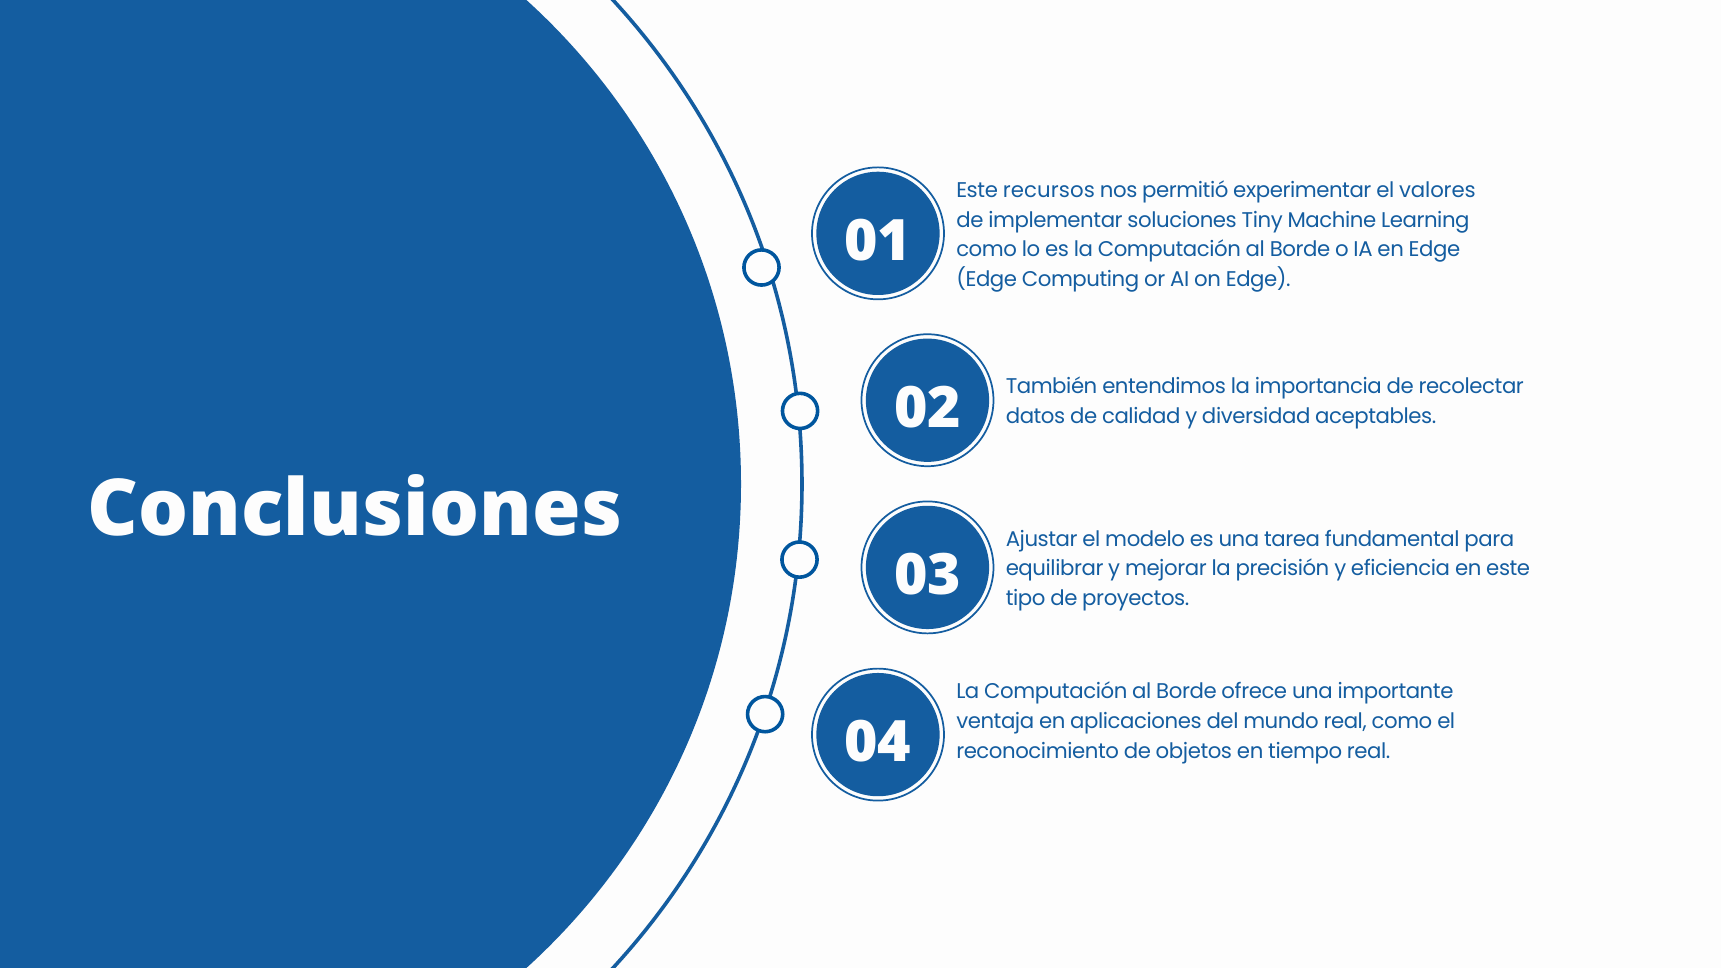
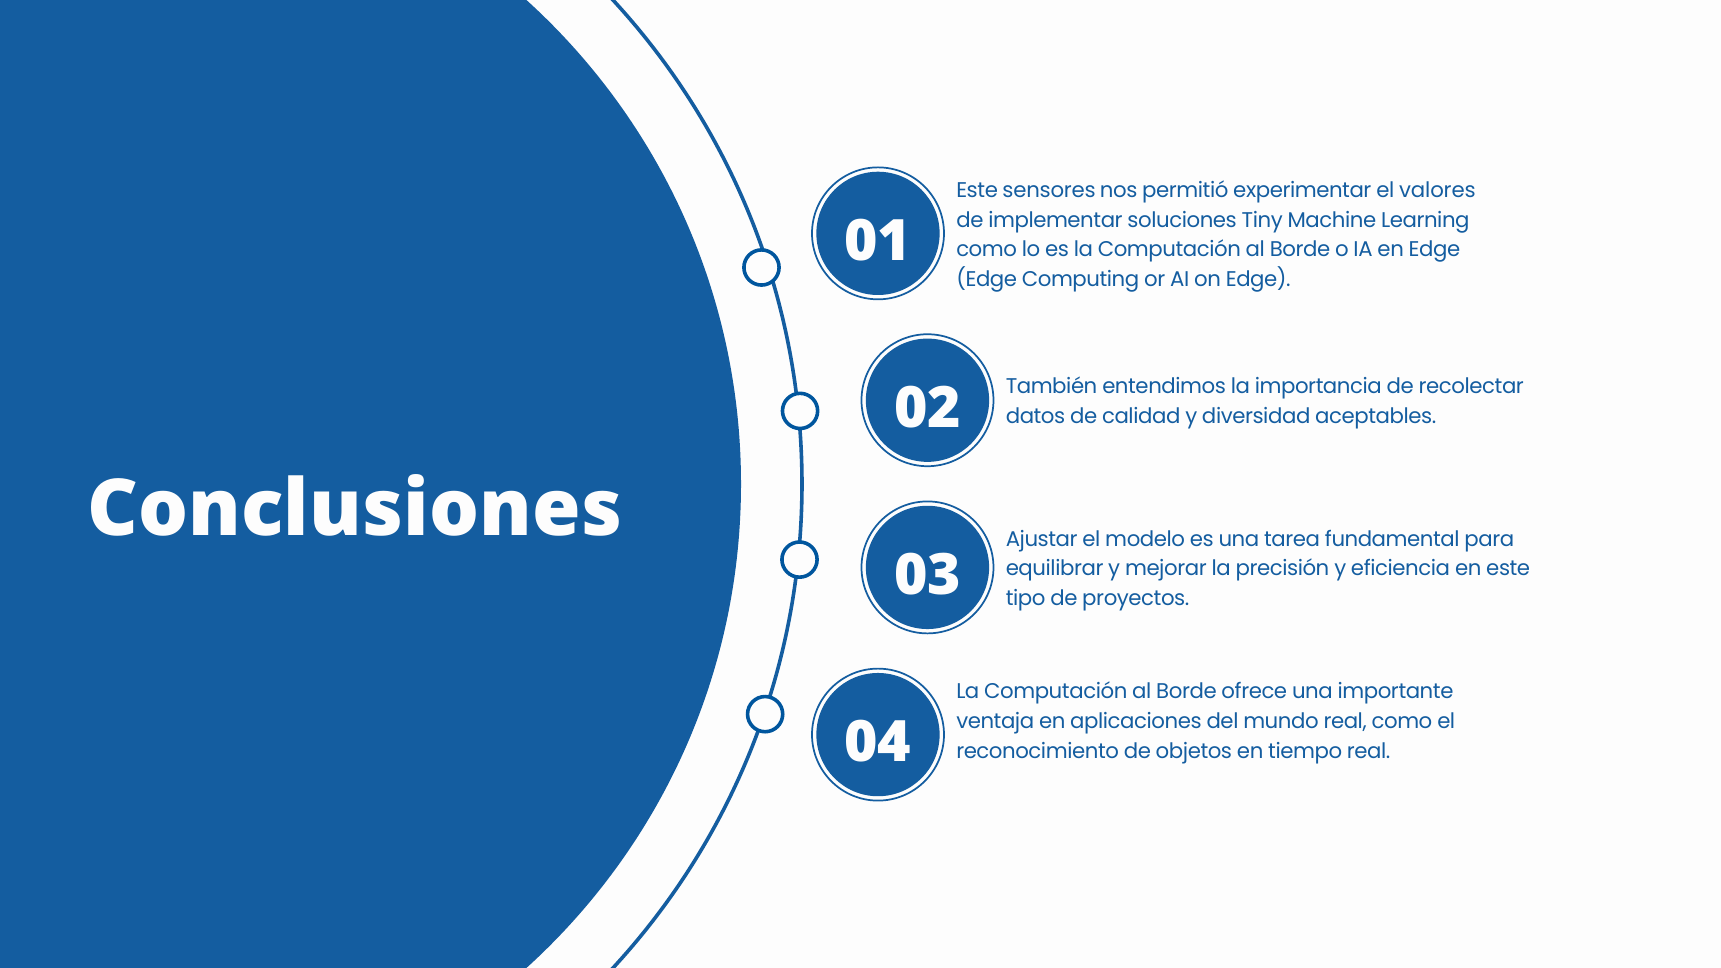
recursos: recursos -> sensores
